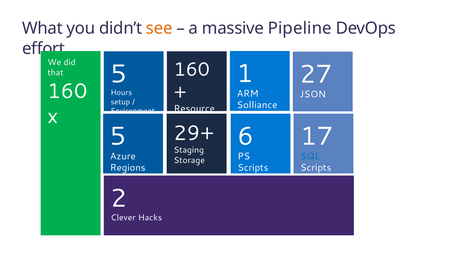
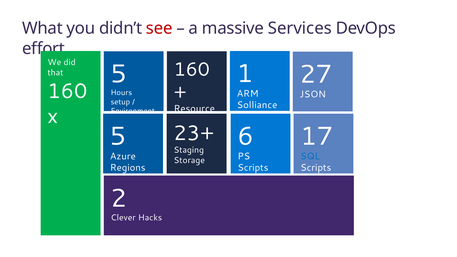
see colour: orange -> red
Pipeline: Pipeline -> Services
29+: 29+ -> 23+
